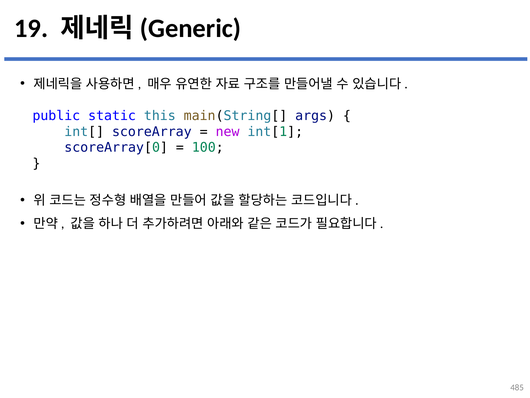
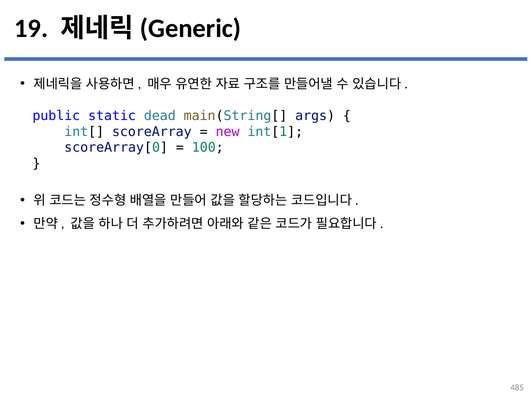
this: this -> dead
